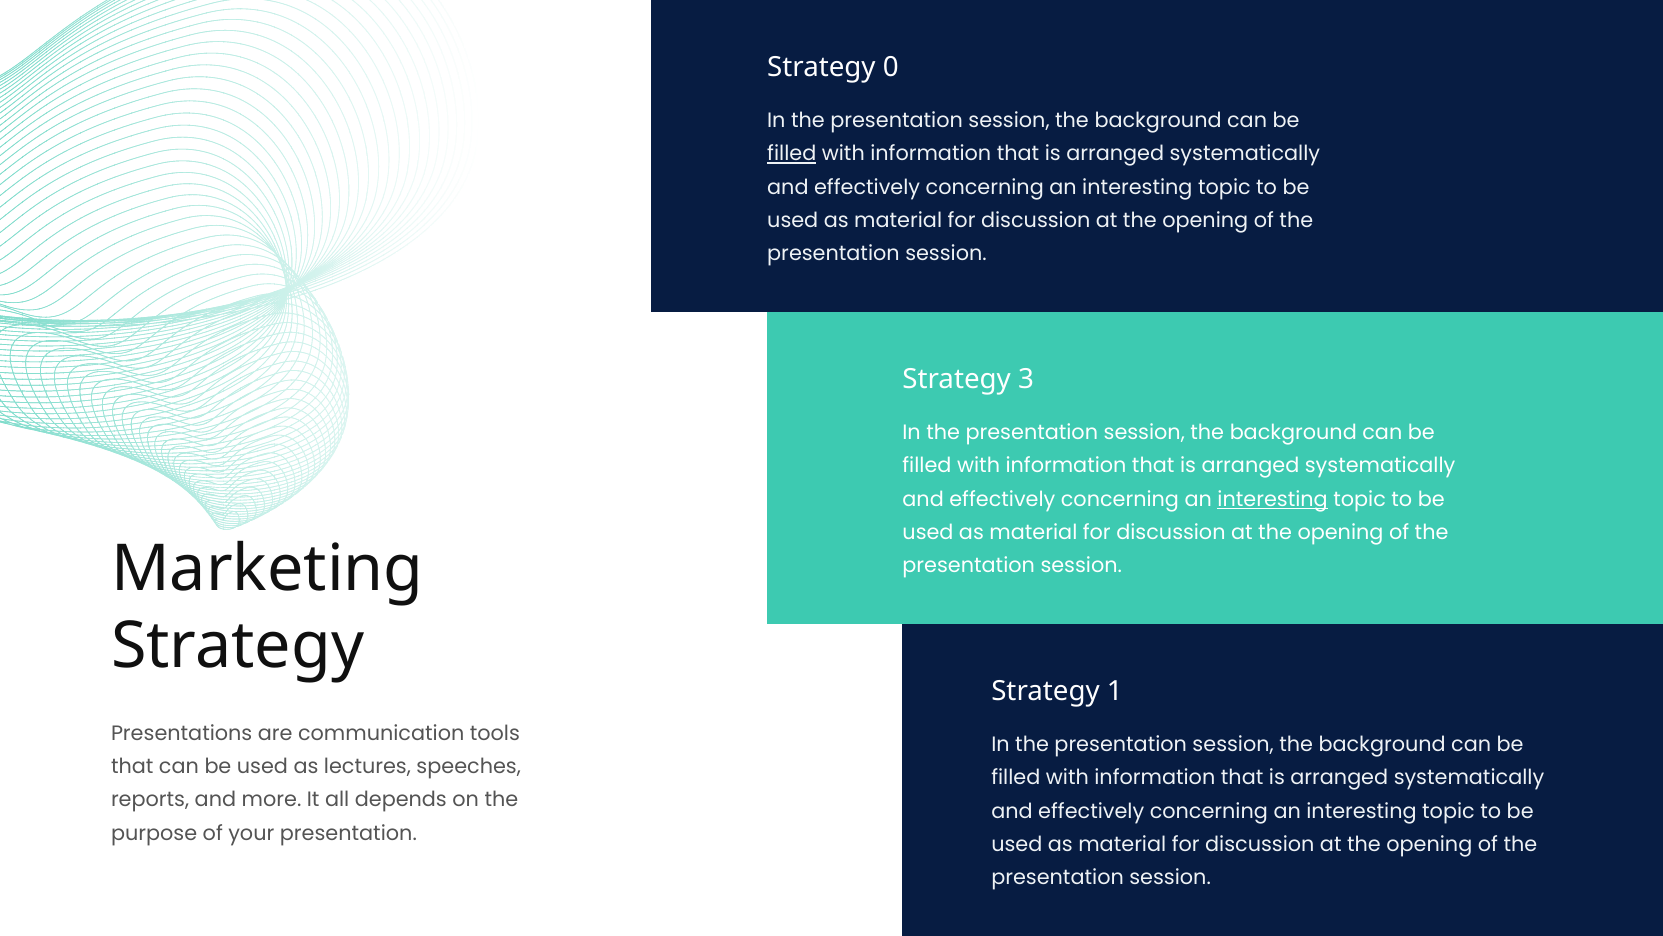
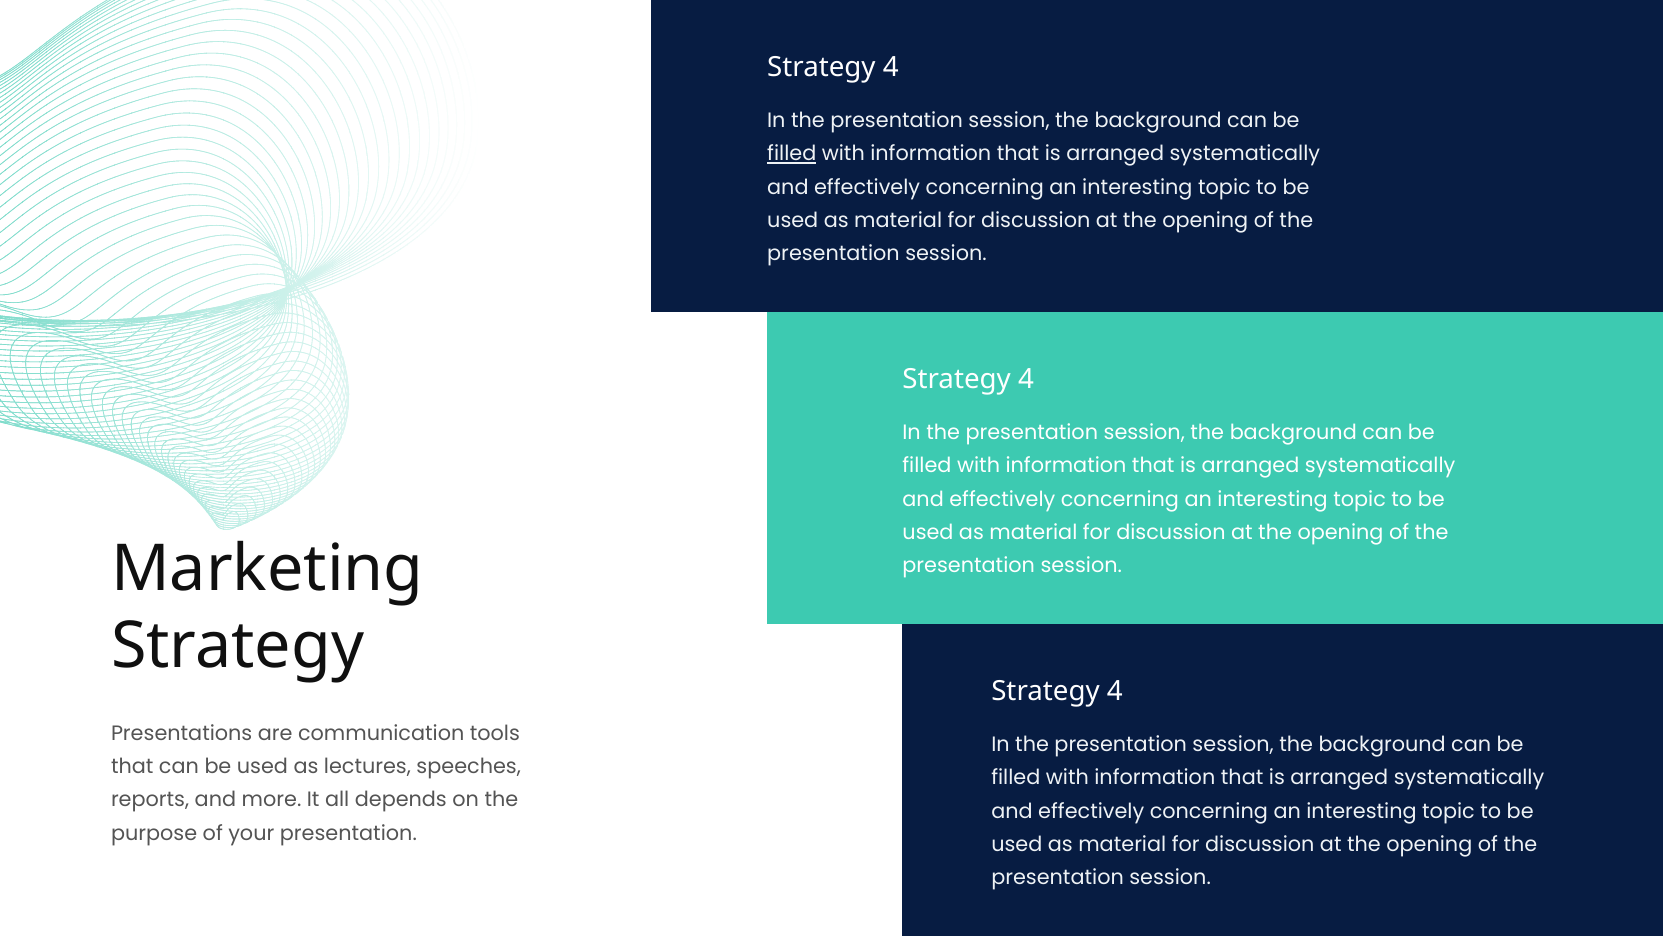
0 at (891, 67): 0 -> 4
3 at (1026, 379): 3 -> 4
interesting at (1273, 499) underline: present -> none
1 at (1115, 691): 1 -> 4
